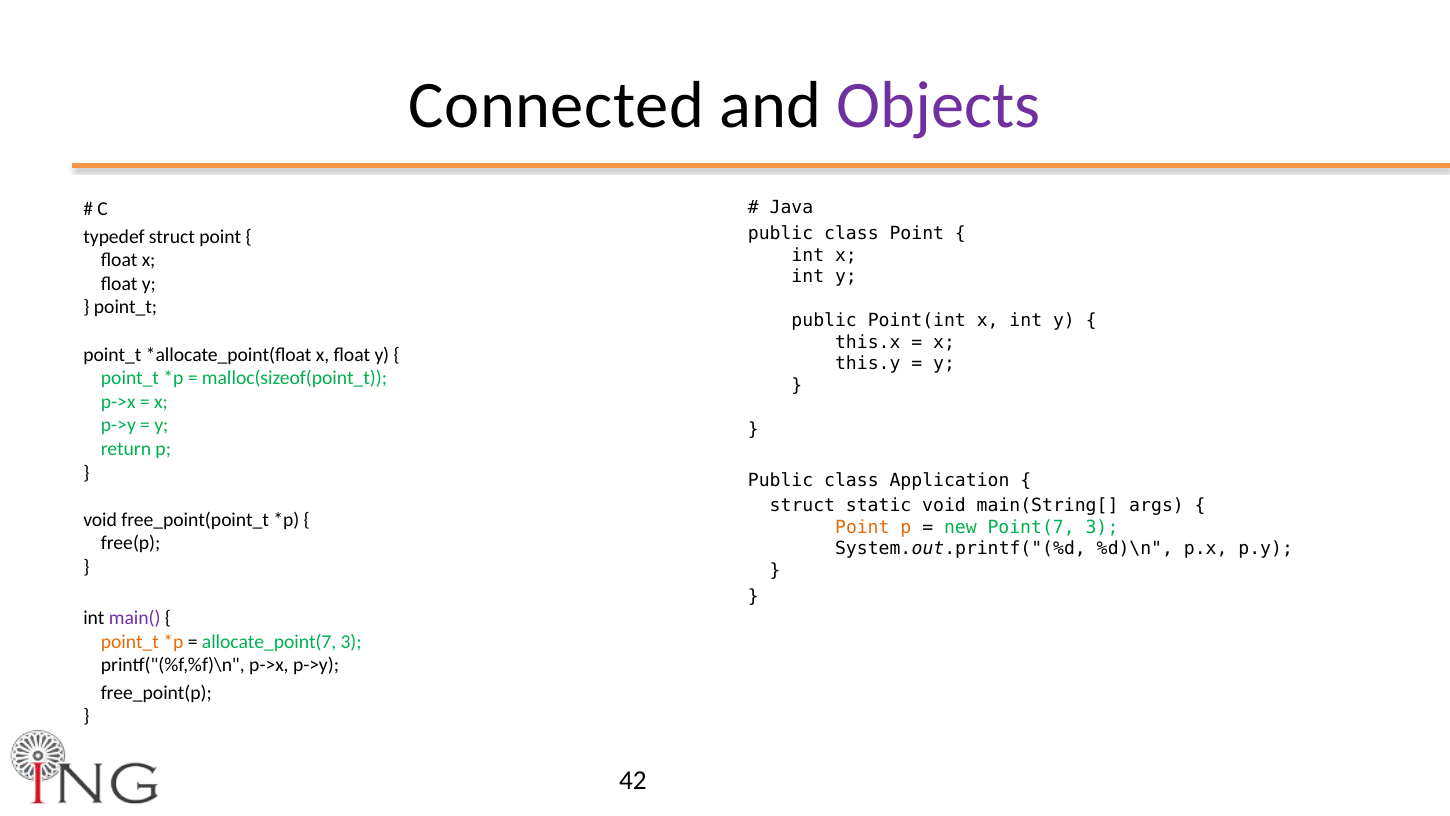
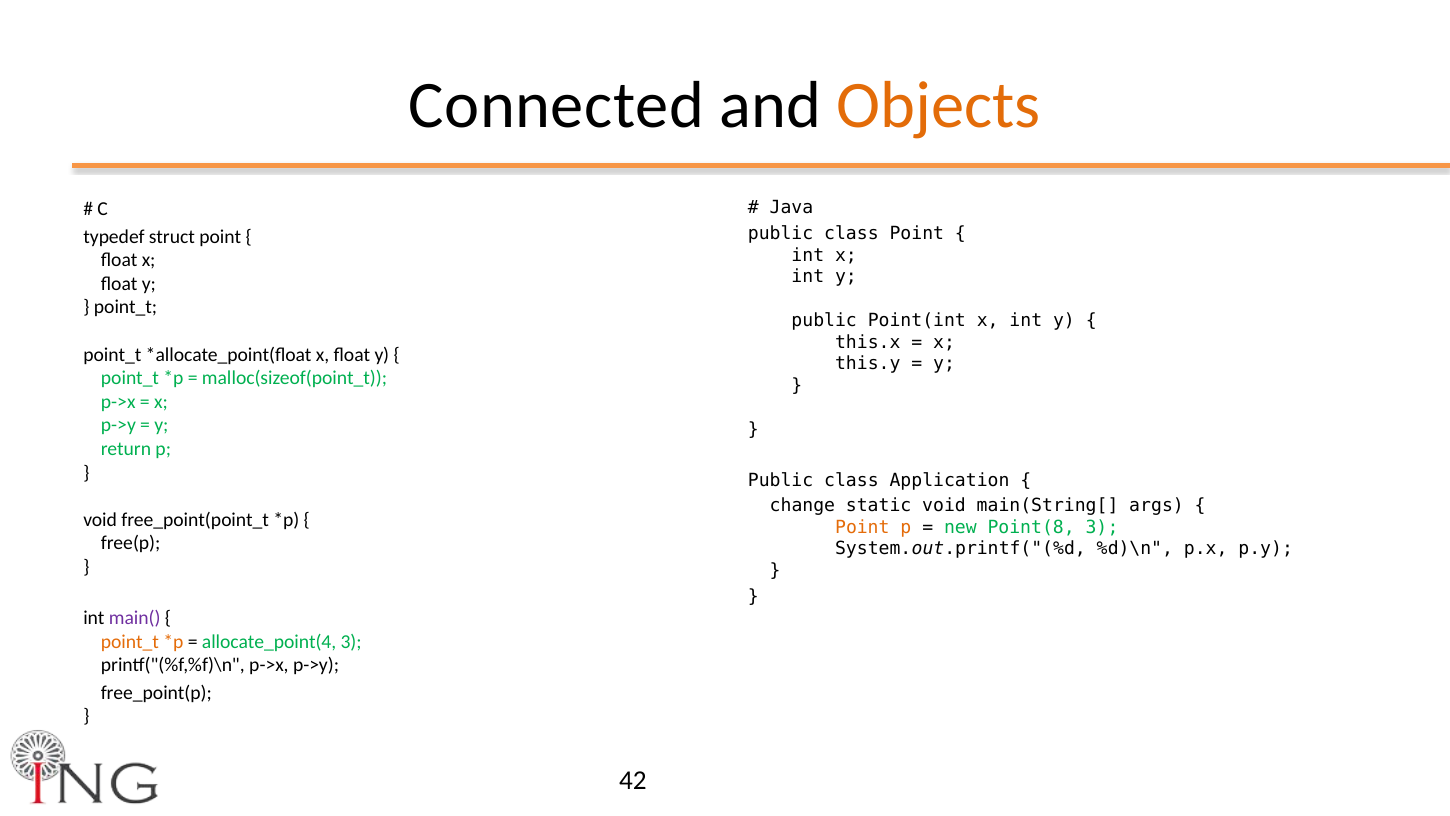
Objects colour: purple -> orange
struct at (802, 505): struct -> change
Point(7: Point(7 -> Point(8
allocate_point(7: allocate_point(7 -> allocate_point(4
